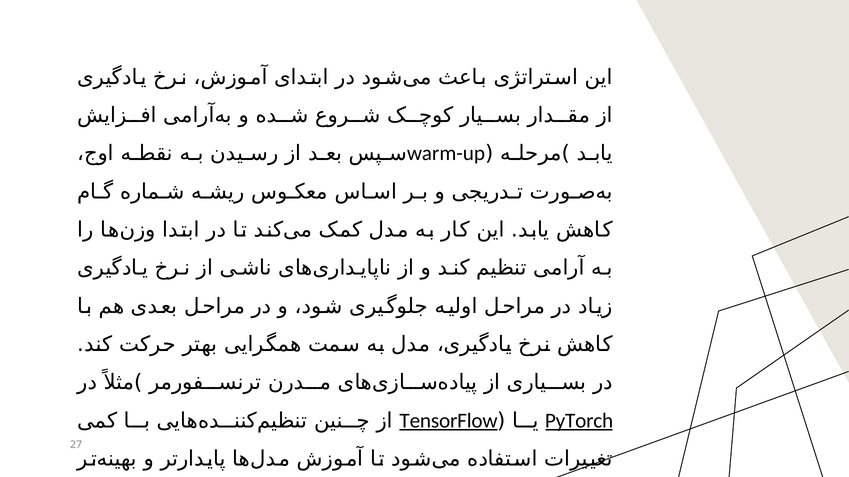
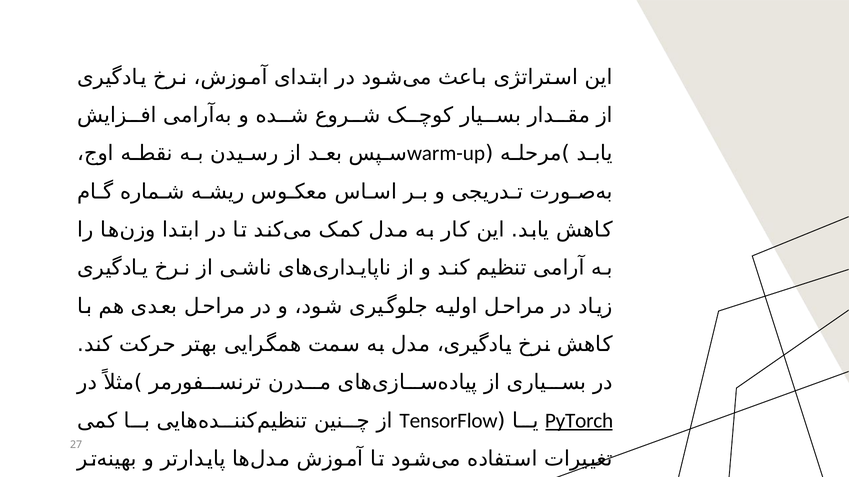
TensorFlow underline: present -> none
